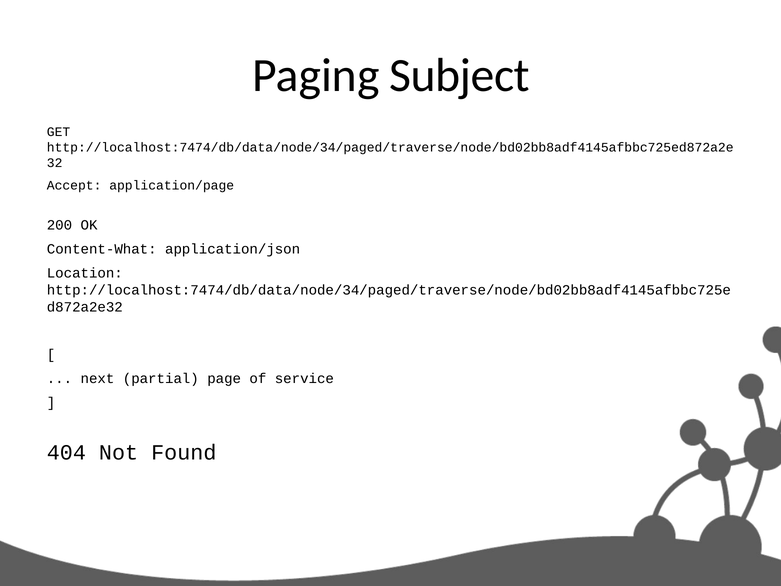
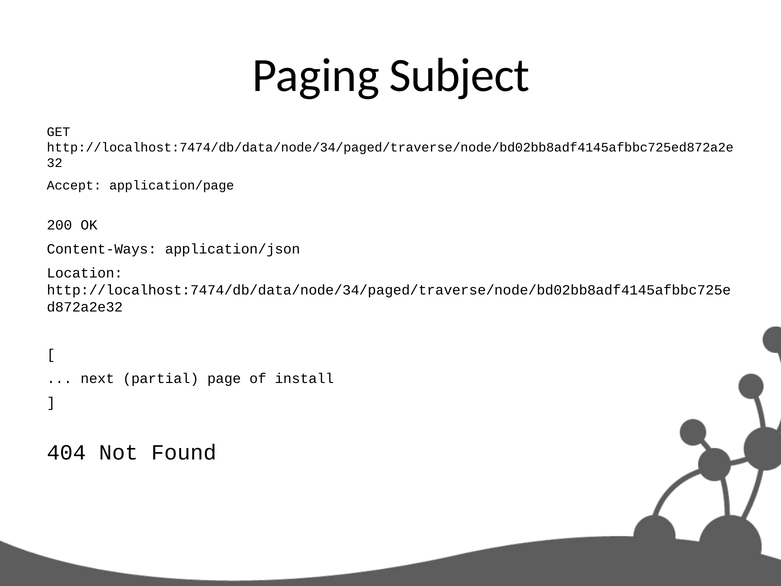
Content-What: Content-What -> Content-Ways
service: service -> install
